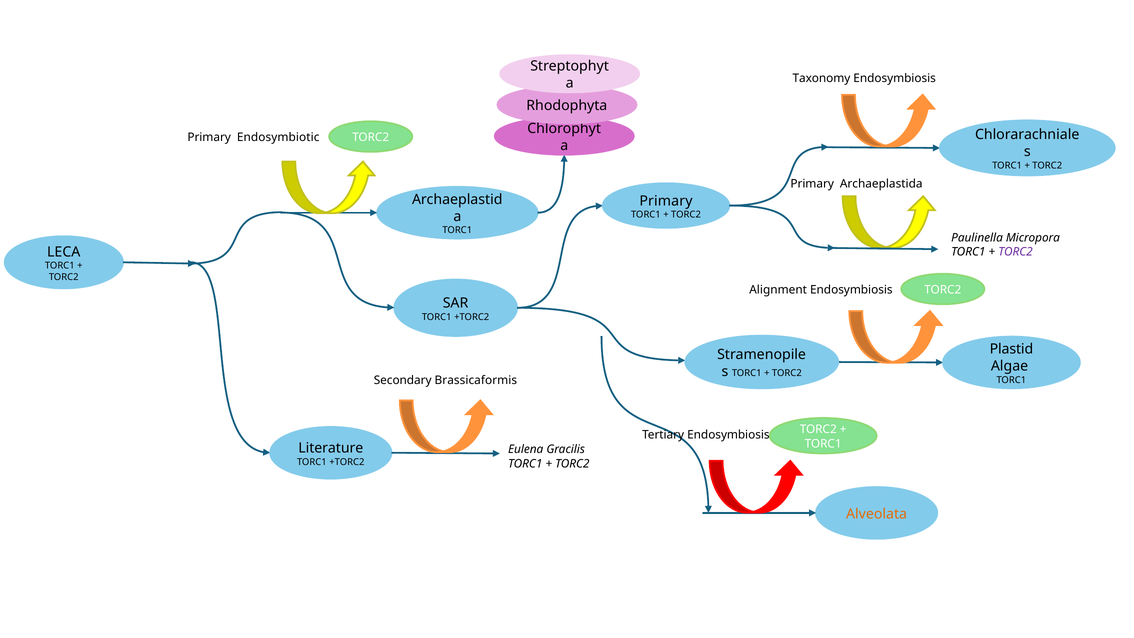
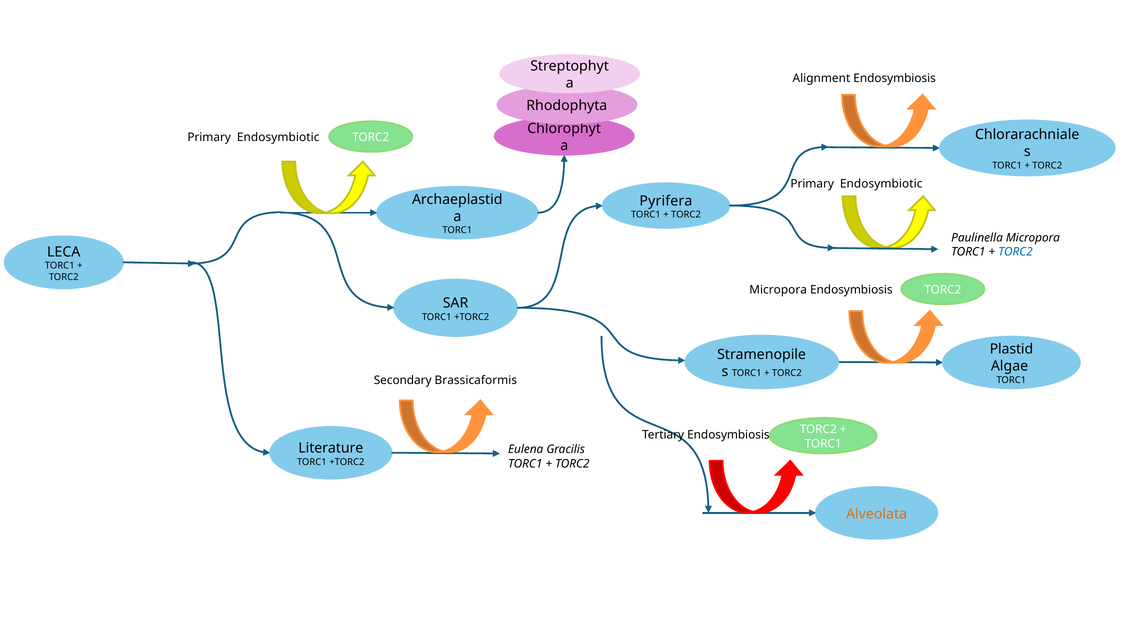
Taxonomy: Taxonomy -> Alignment
Archaeplastida at (881, 184): Archaeplastida -> Endosymbiotic
Primary at (666, 201): Primary -> Pyrifera
TORC2 at (1015, 252) colour: purple -> blue
Alignment at (778, 290): Alignment -> Micropora
